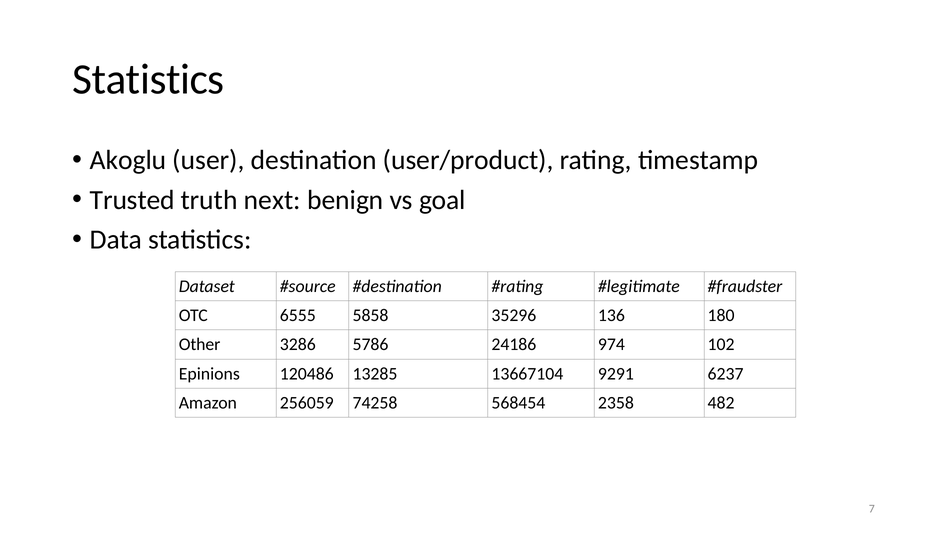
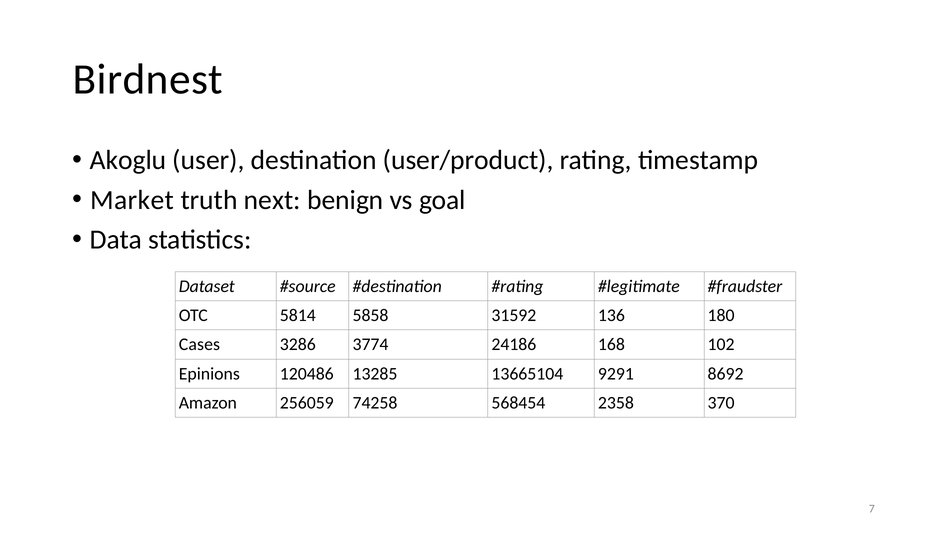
Statistics at (148, 80): Statistics -> Birdnest
Trusted: Trusted -> Market
6555: 6555 -> 5814
35296: 35296 -> 31592
Other: Other -> Cases
5786: 5786 -> 3774
974: 974 -> 168
13667104: 13667104 -> 13665104
6237: 6237 -> 8692
482: 482 -> 370
